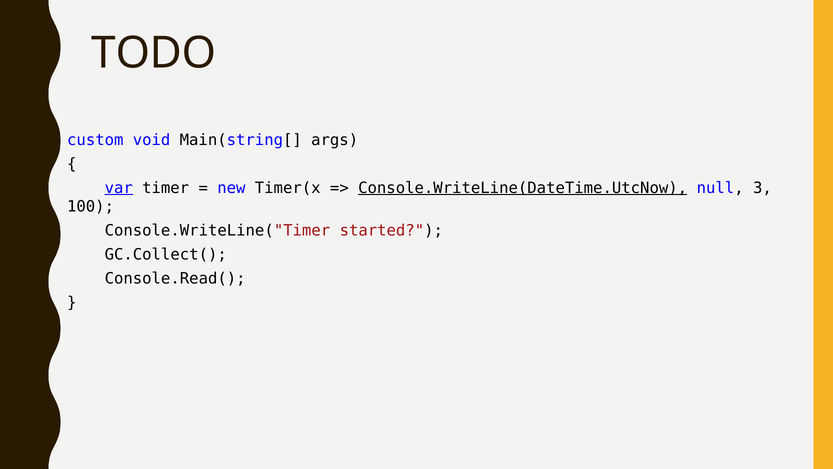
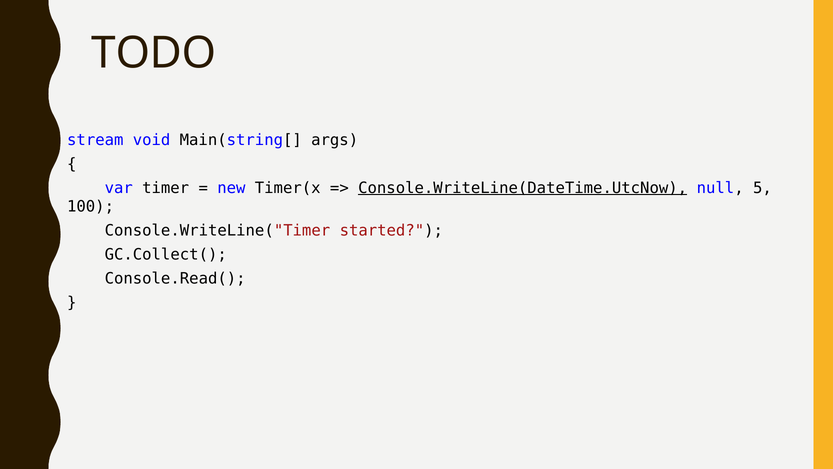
custom: custom -> stream
var underline: present -> none
3: 3 -> 5
